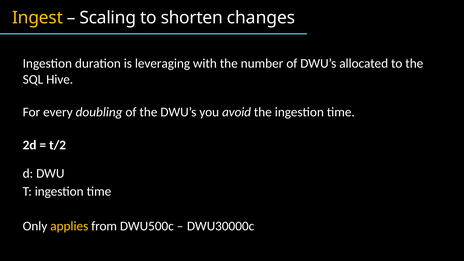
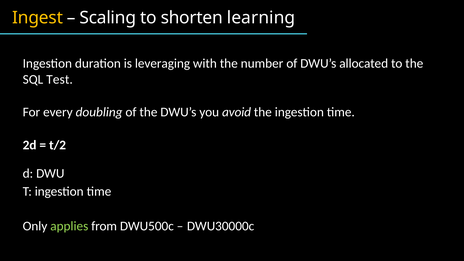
changes: changes -> learning
Hive: Hive -> Test
applies colour: yellow -> light green
